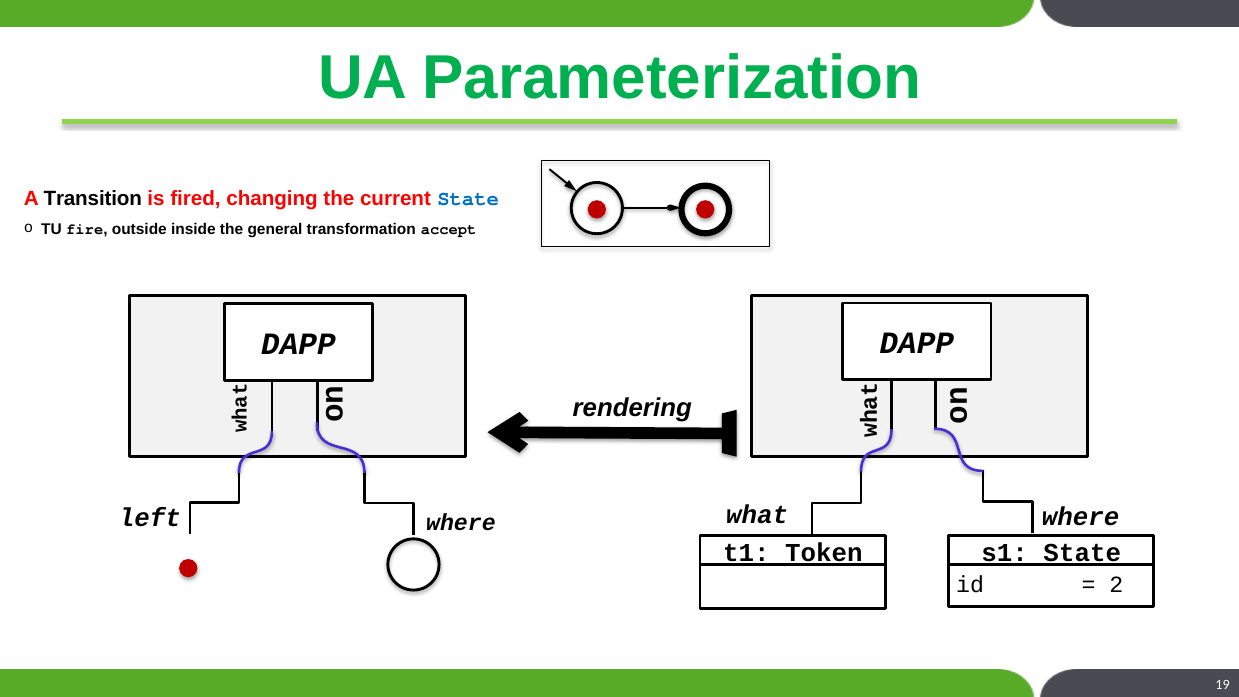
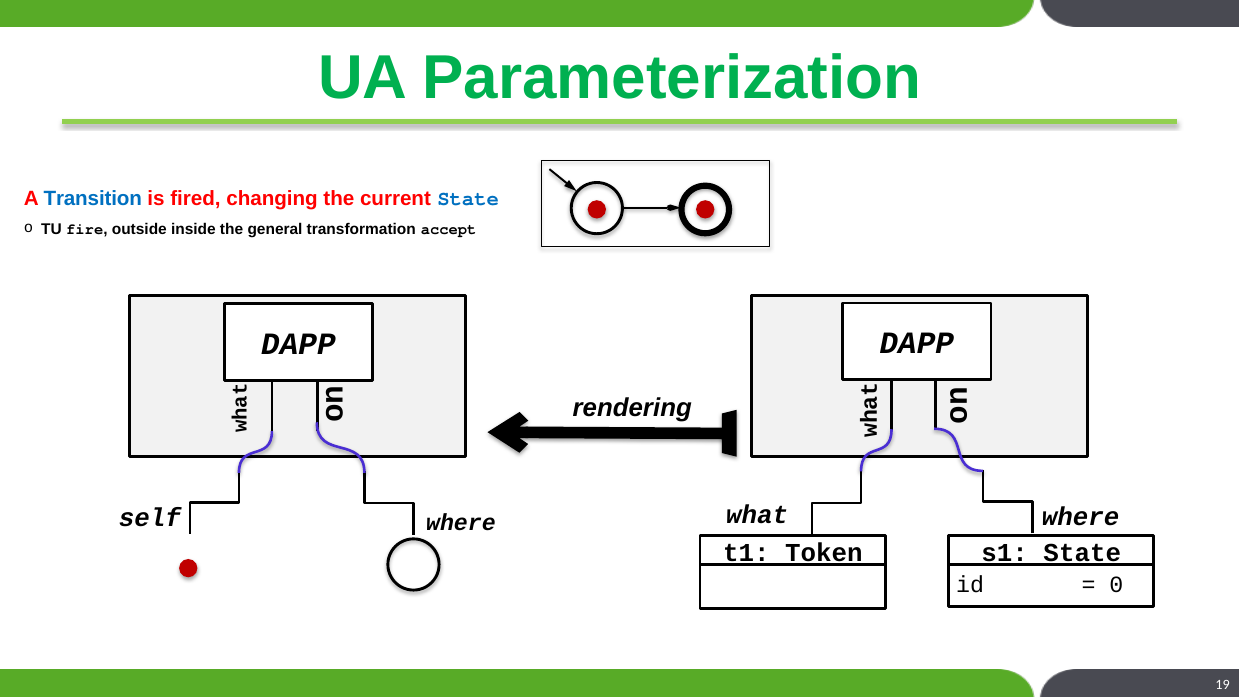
Transition colour: black -> blue
left: left -> self
2: 2 -> 0
